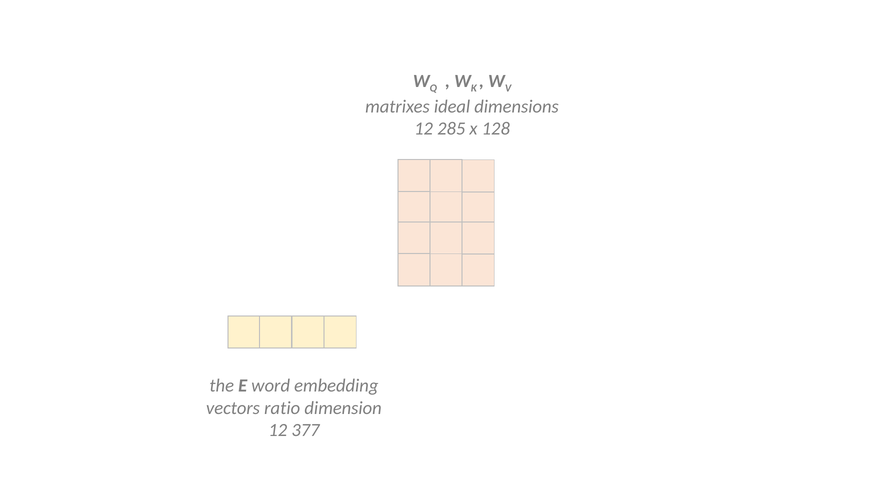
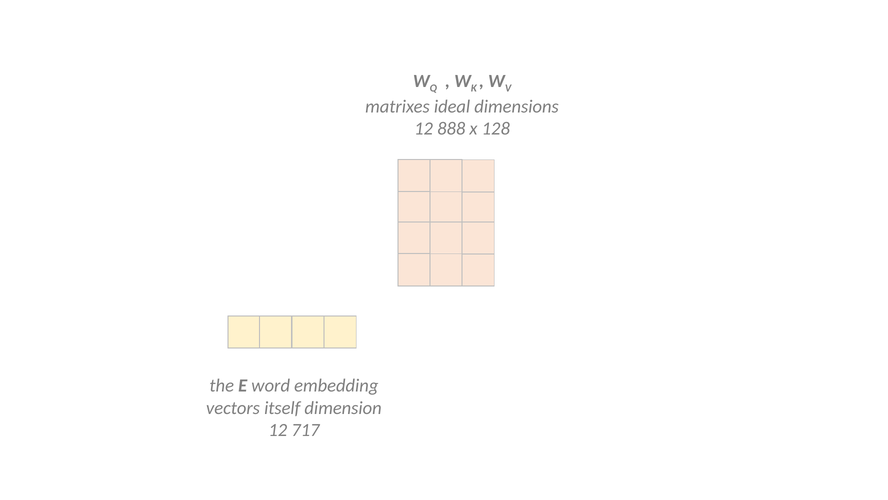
285: 285 -> 888
ratio: ratio -> itself
377: 377 -> 717
